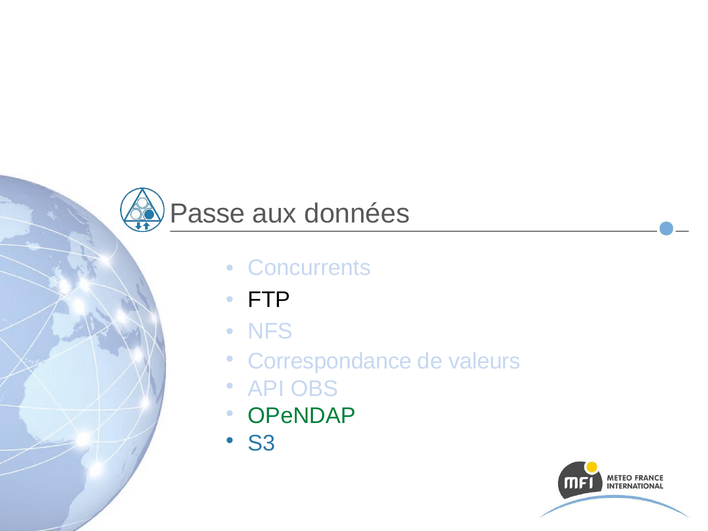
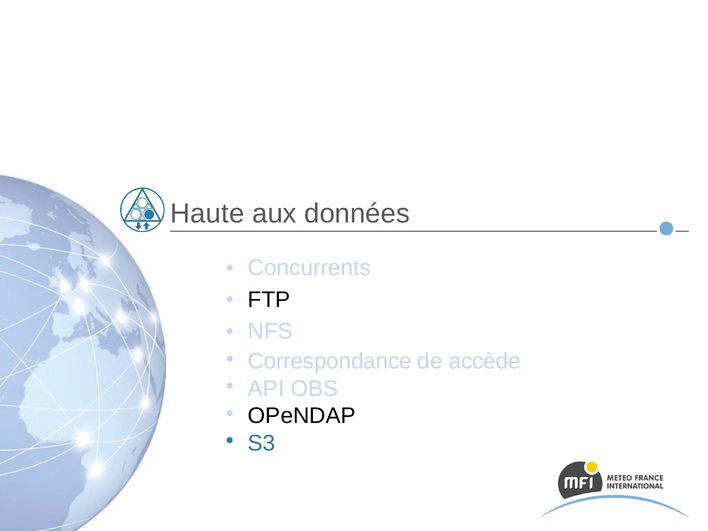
Passe: Passe -> Haute
valeurs: valeurs -> accède
OPeNDAP colour: green -> black
